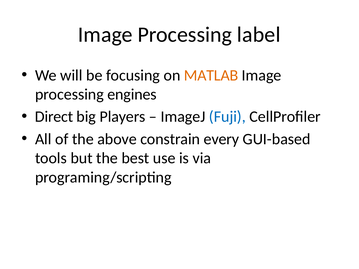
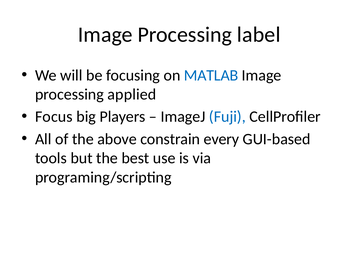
MATLAB colour: orange -> blue
engines: engines -> applied
Direct: Direct -> Focus
